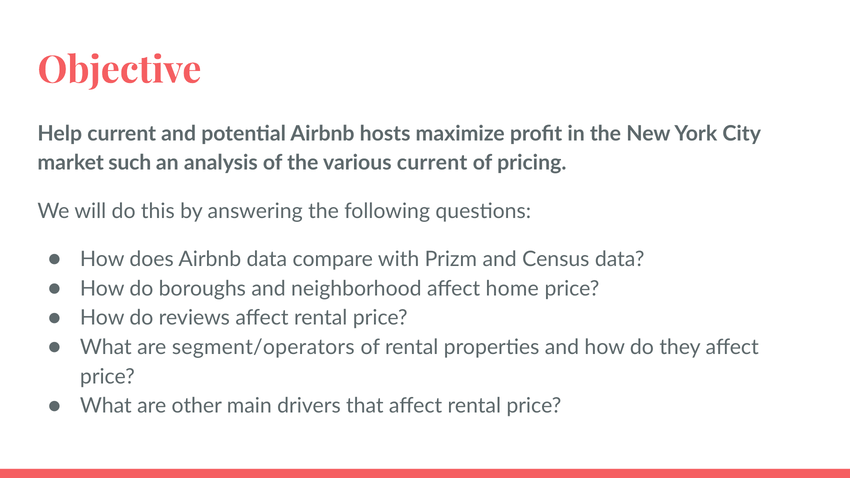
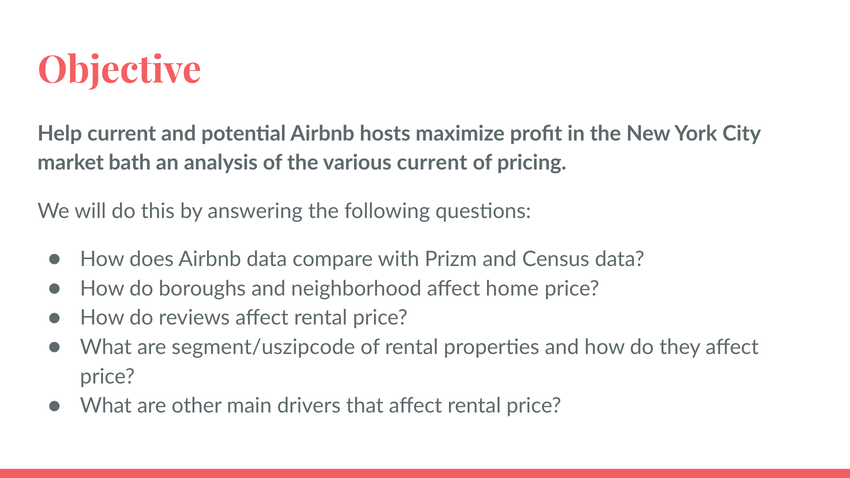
such: such -> bath
segment/operators: segment/operators -> segment/uszipcode
